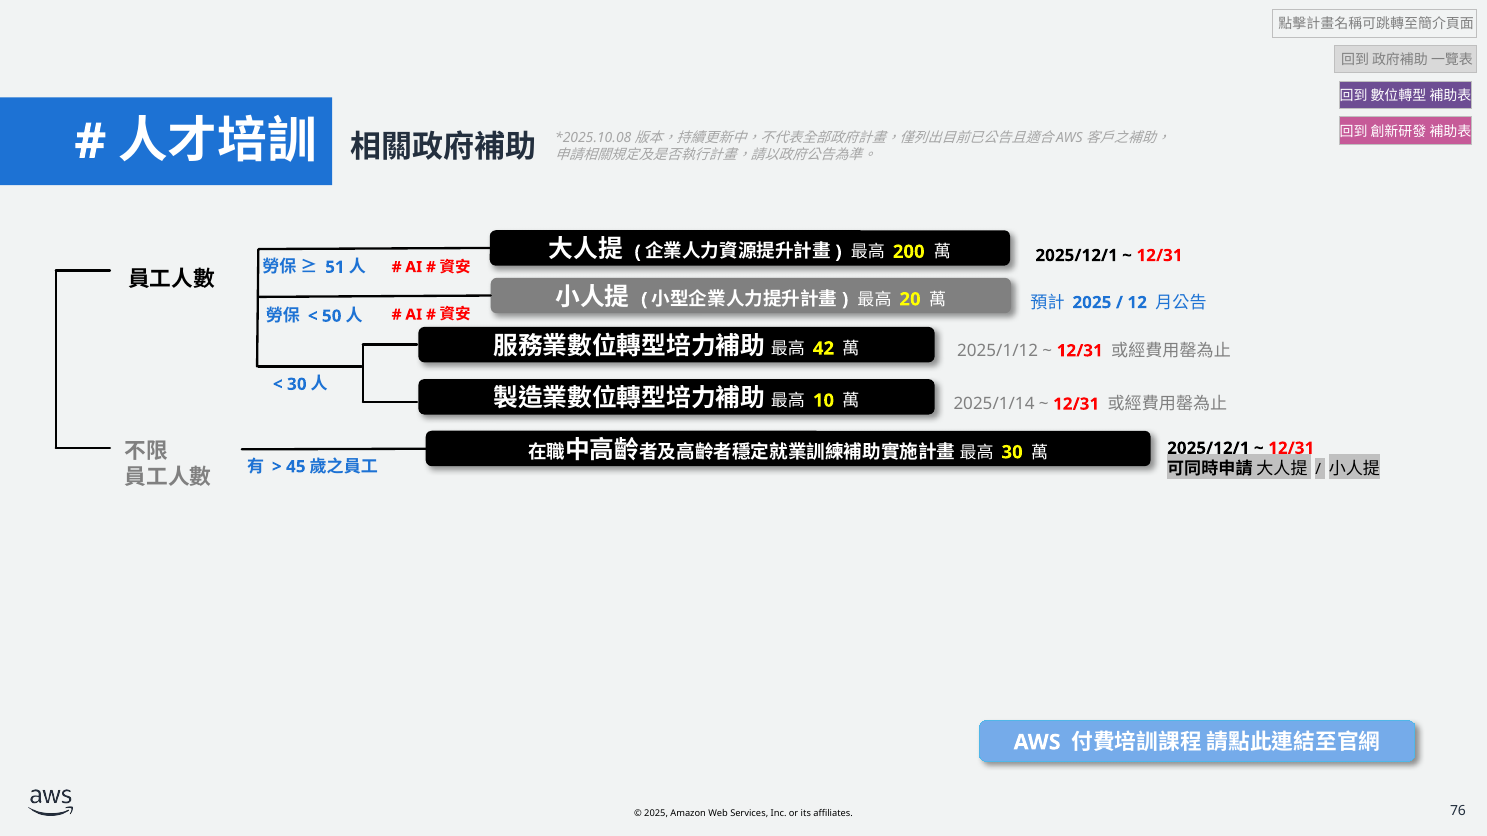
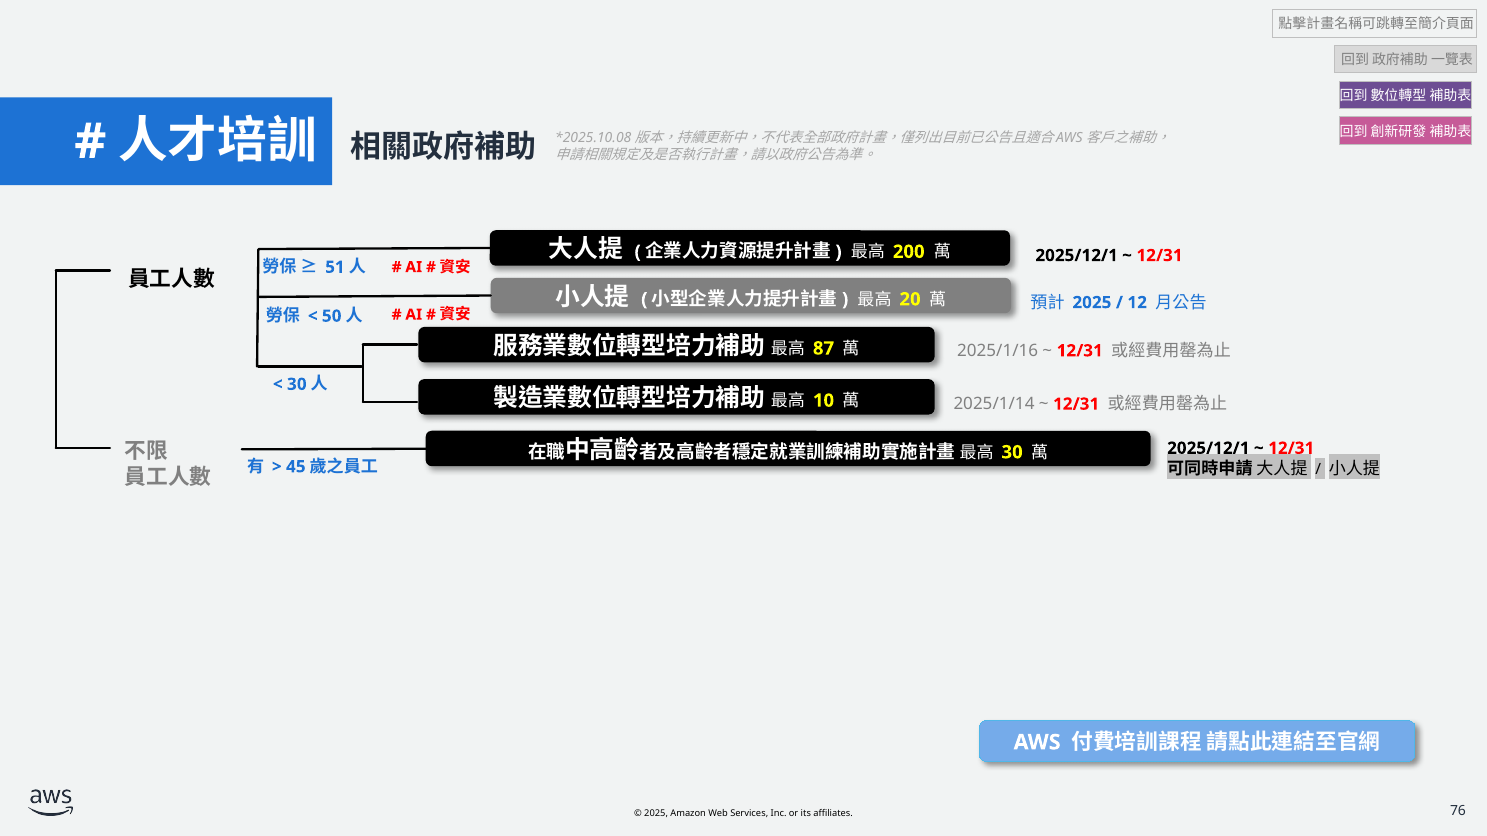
42: 42 -> 87
2025/1/12: 2025/1/12 -> 2025/1/16
